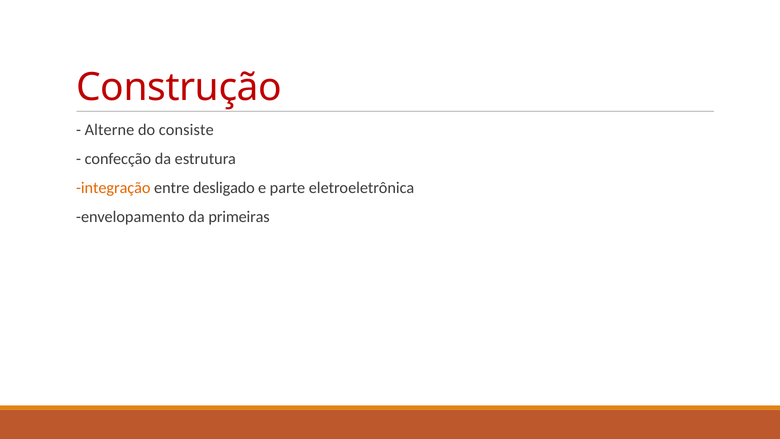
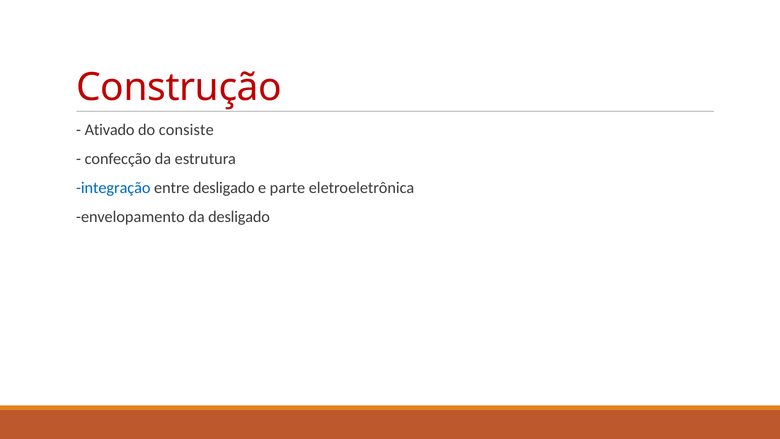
Alterne: Alterne -> Ativado
integração colour: orange -> blue
da primeiras: primeiras -> desligado
